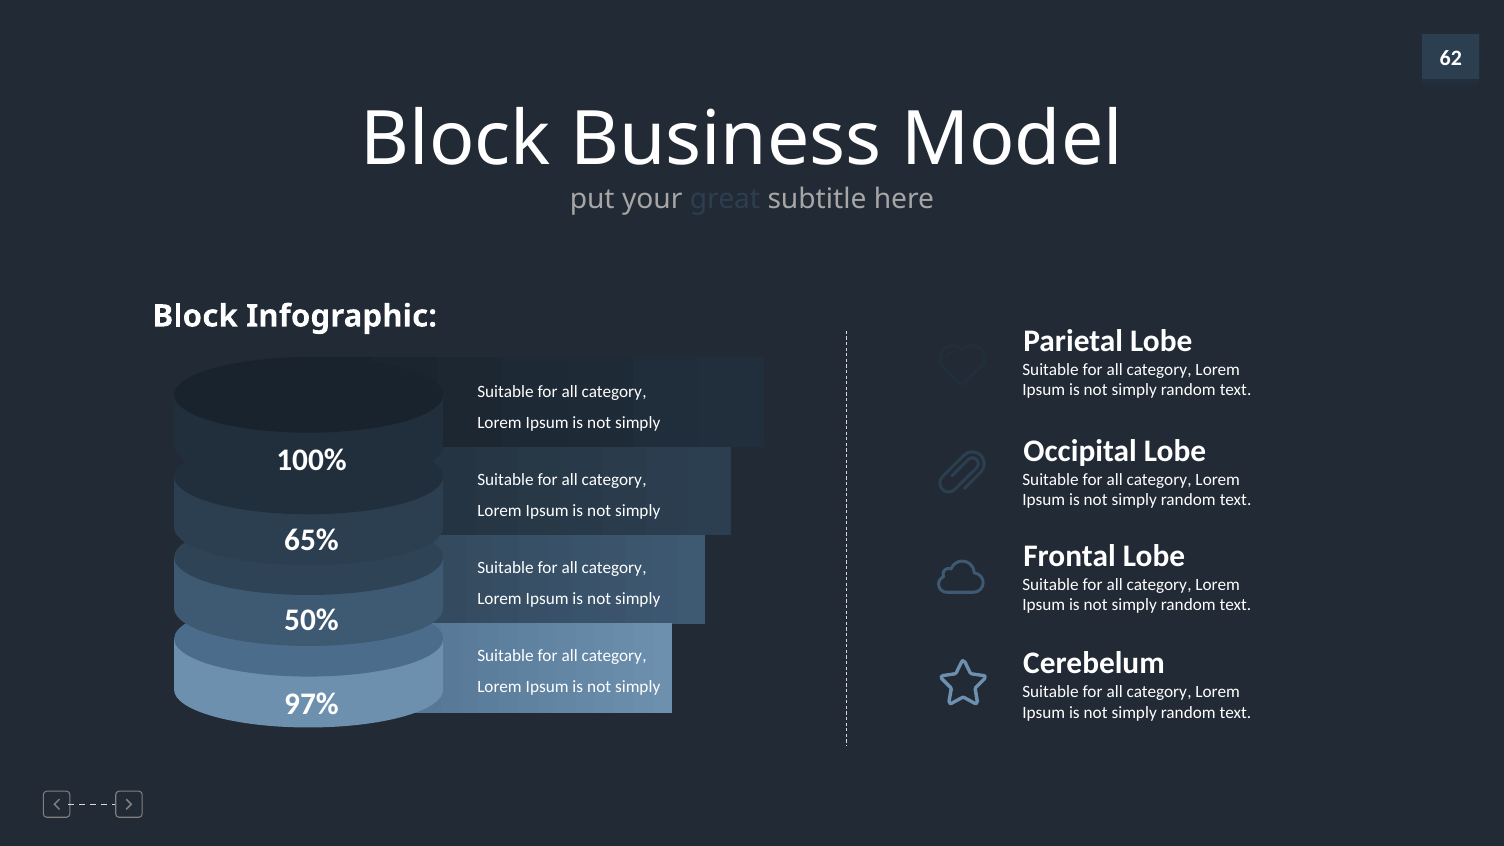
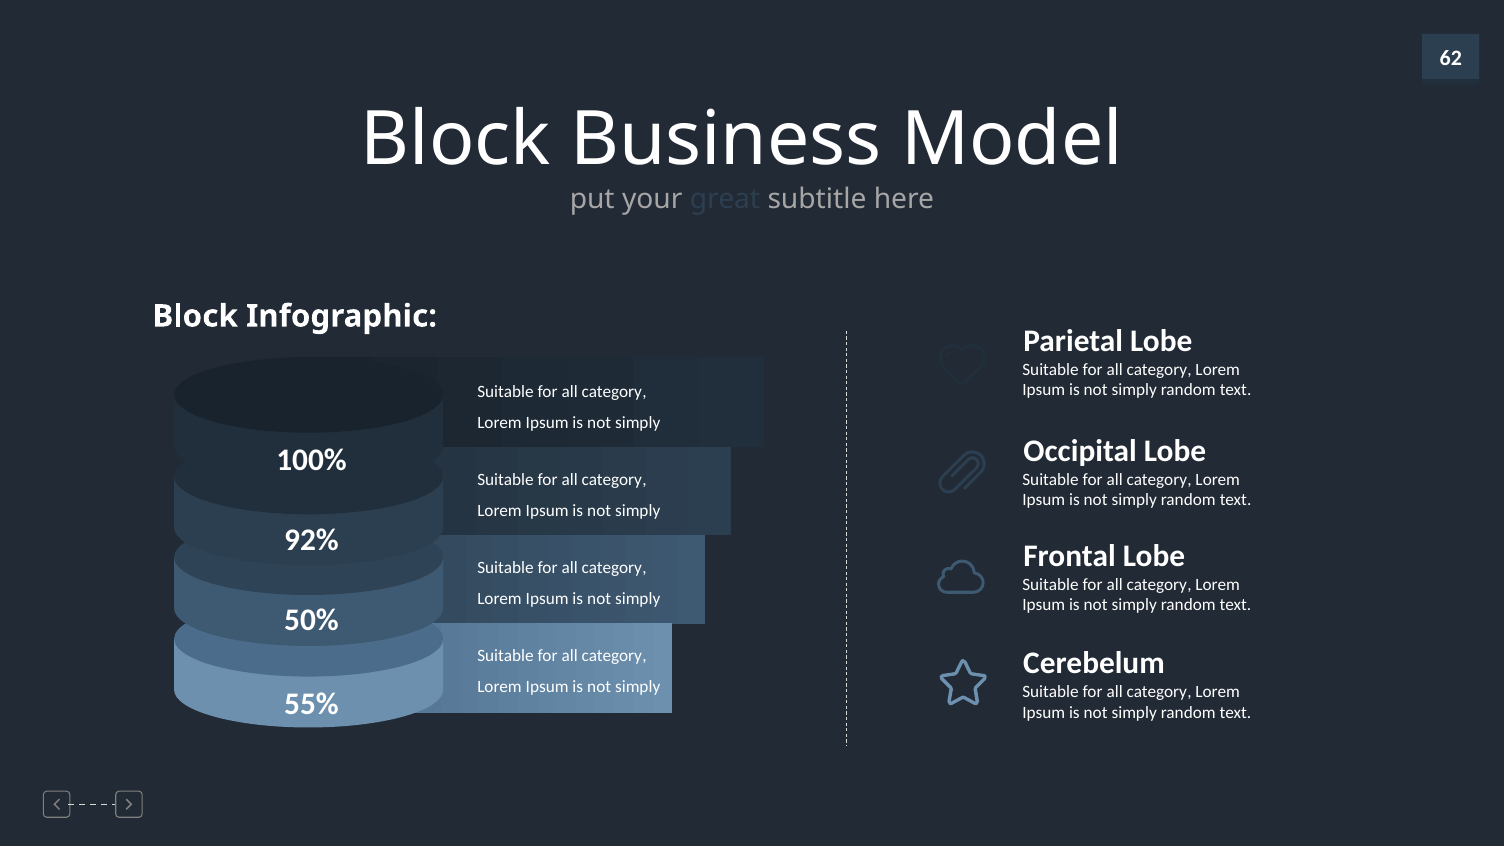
65%: 65% -> 92%
97%: 97% -> 55%
